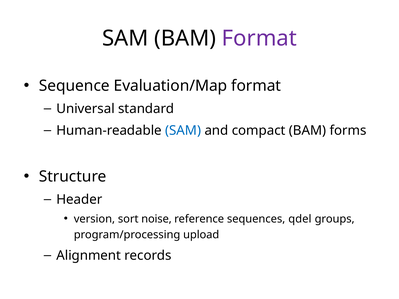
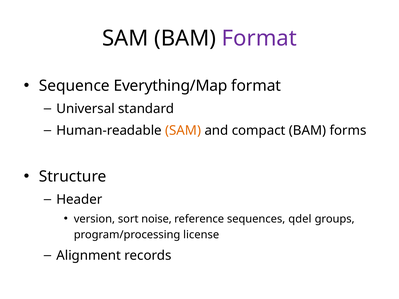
Evaluation/Map: Evaluation/Map -> Everything/Map
SAM at (183, 131) colour: blue -> orange
upload: upload -> license
